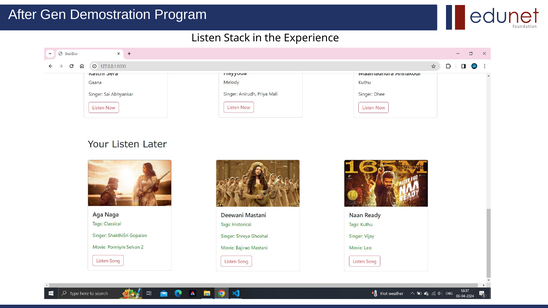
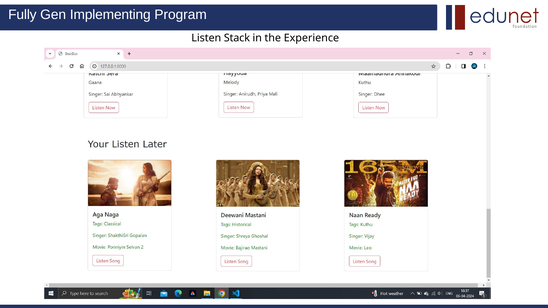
After: After -> Fully
Demostration: Demostration -> Implementing
